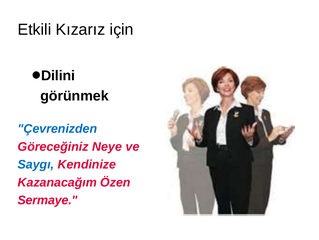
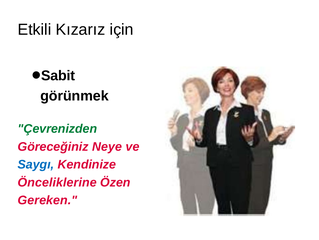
Dilini: Dilini -> Sabit
Çevrenizden colour: blue -> green
Kazanacağım: Kazanacağım -> Önceliklerine
Sermaye: Sermaye -> Gereken
